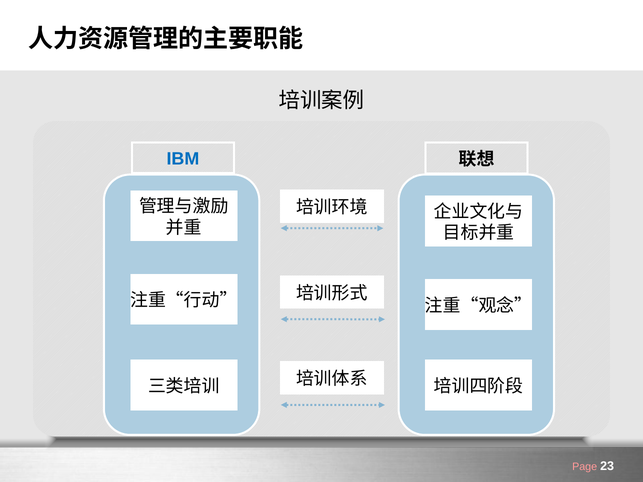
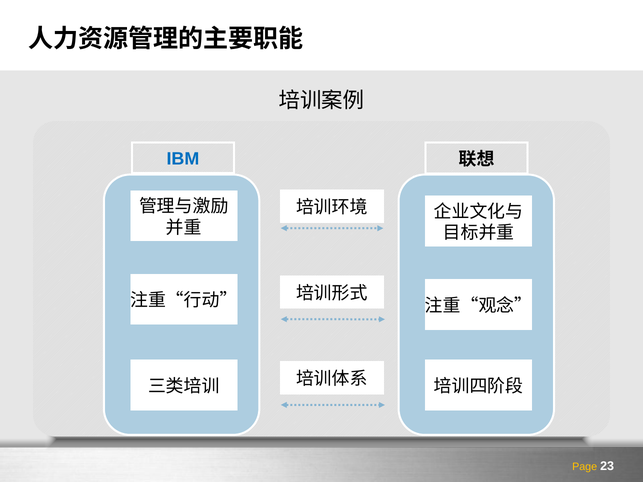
Page colour: pink -> yellow
